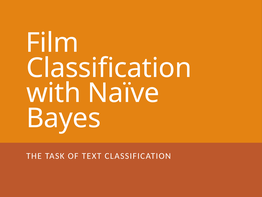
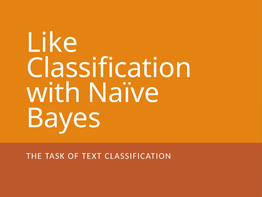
Film: Film -> Like
